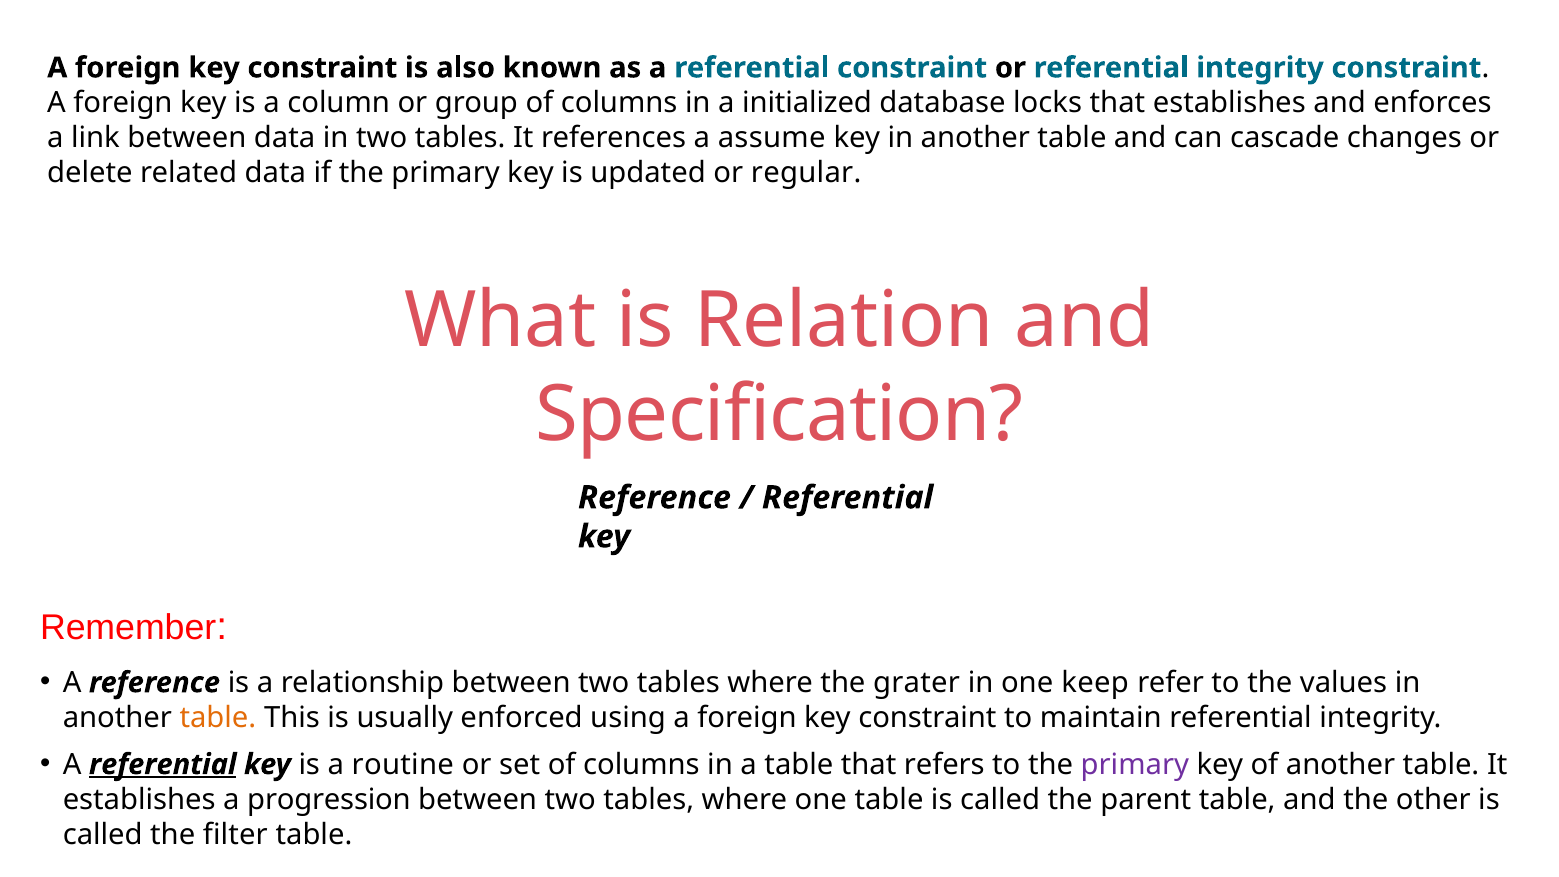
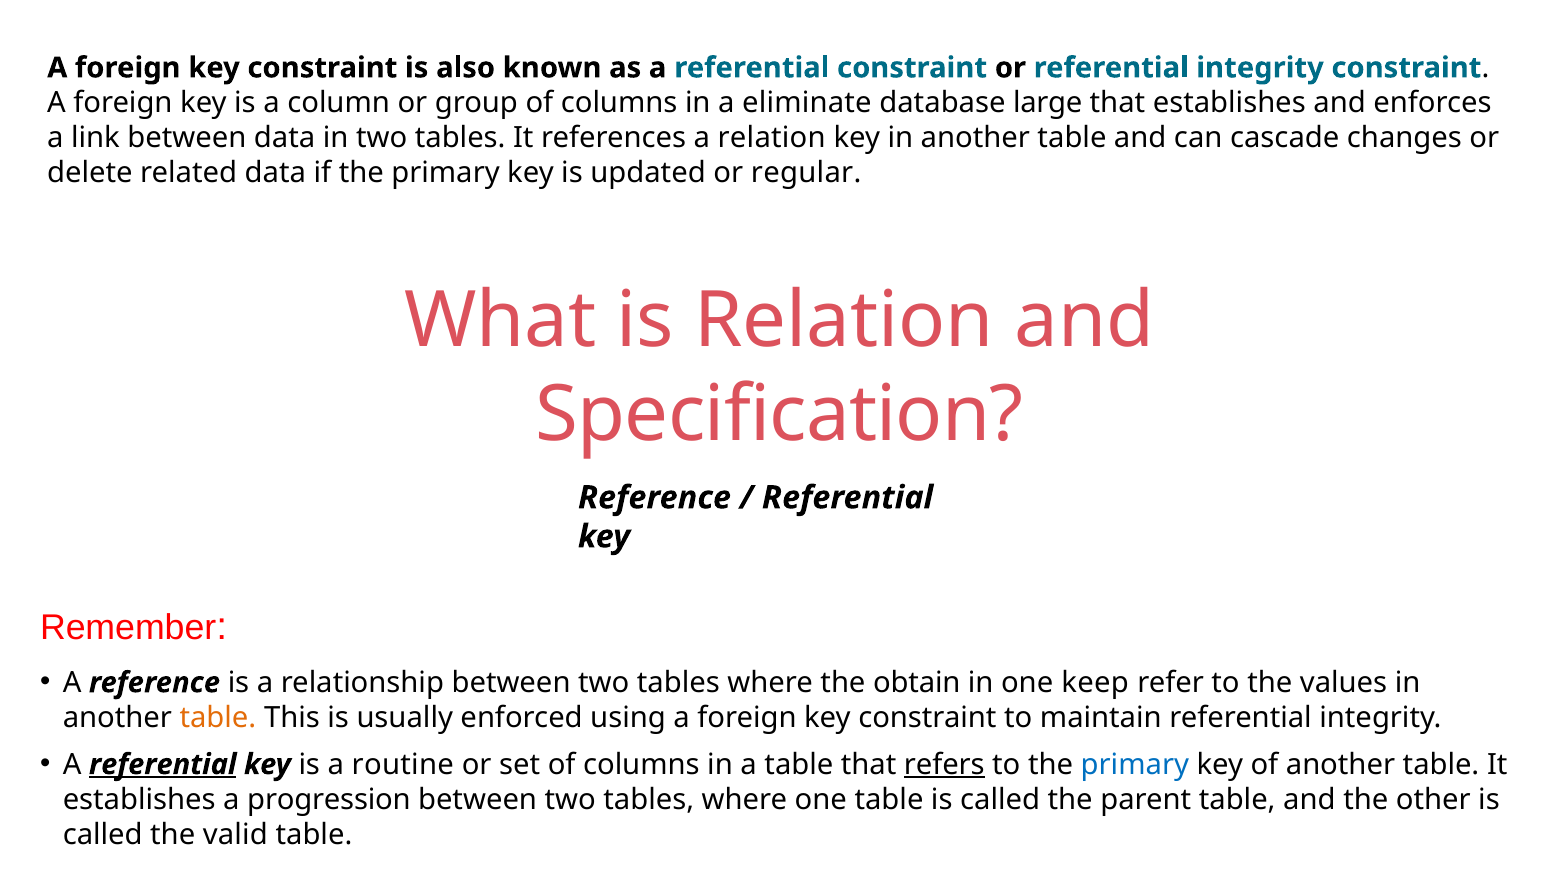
initialized: initialized -> eliminate
locks: locks -> large
a assume: assume -> relation
grater: grater -> obtain
refers underline: none -> present
primary at (1135, 764) colour: purple -> blue
filter: filter -> valid
